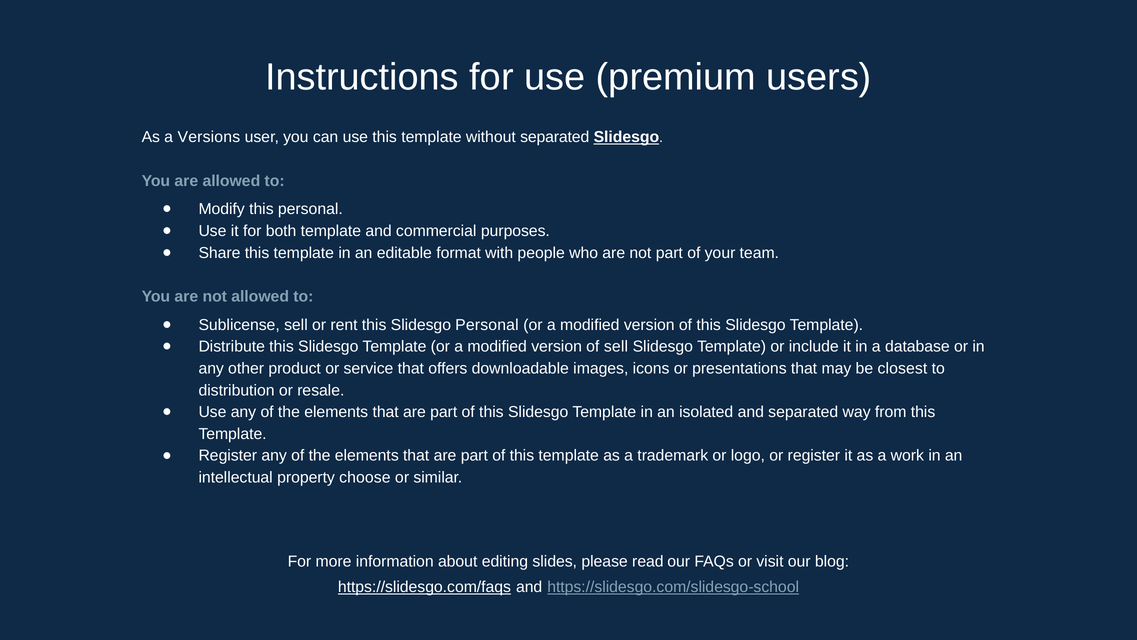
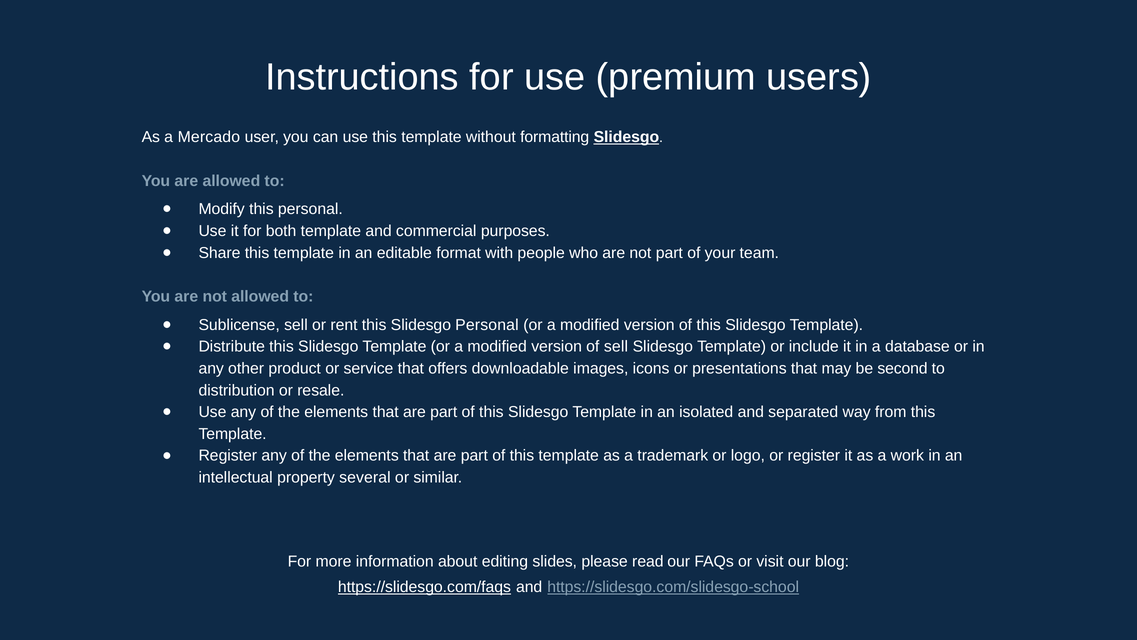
Versions: Versions -> Mercado
without separated: separated -> formatting
closest: closest -> second
choose: choose -> several
